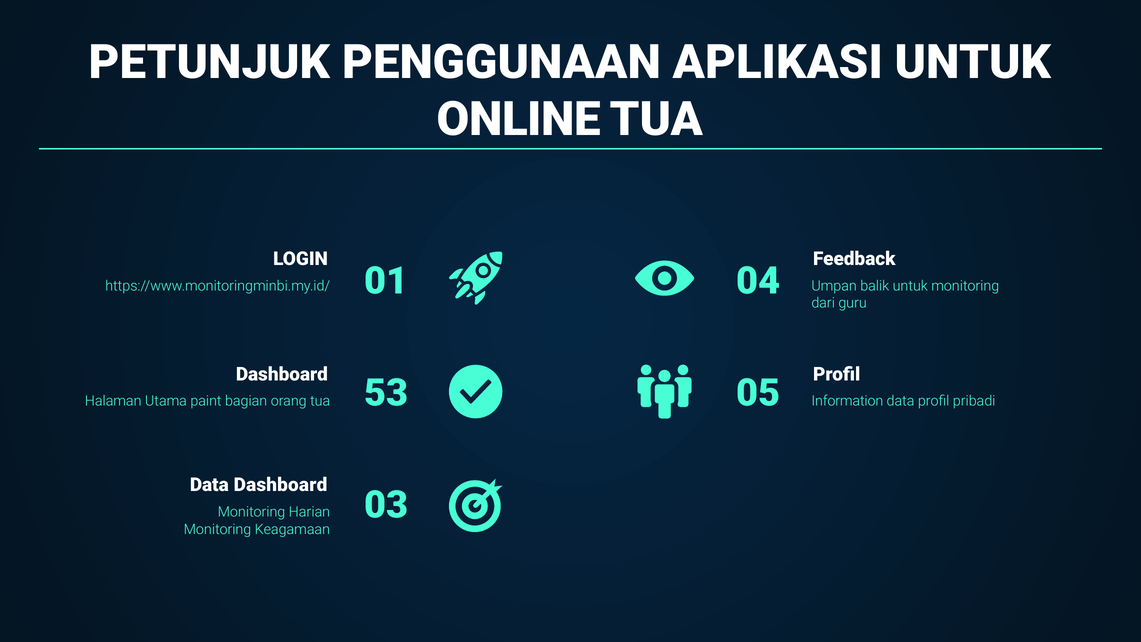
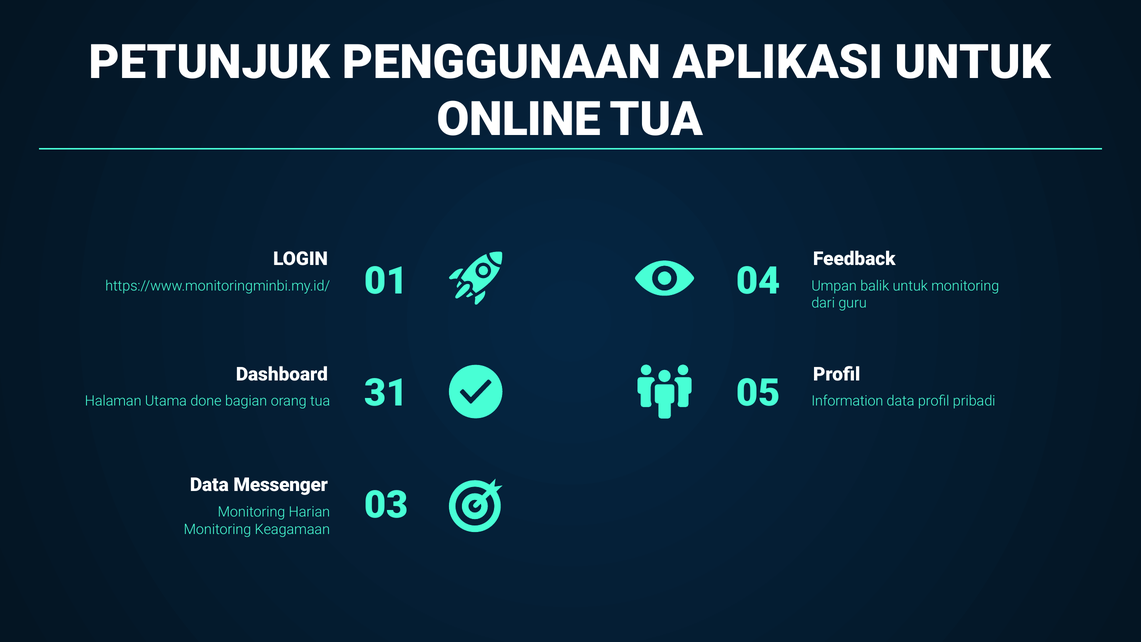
paint: paint -> done
53: 53 -> 31
Data Dashboard: Dashboard -> Messenger
